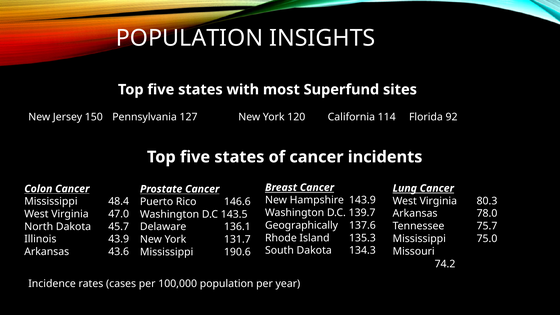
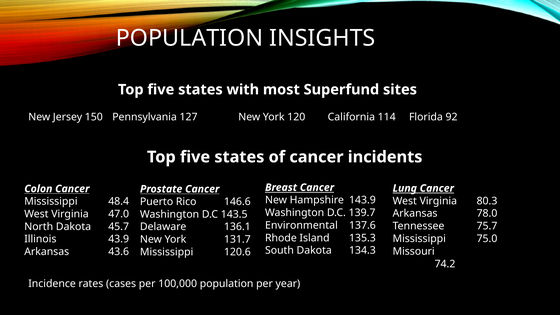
Geographically: Geographically -> Environmental
190.6: 190.6 -> 120.6
